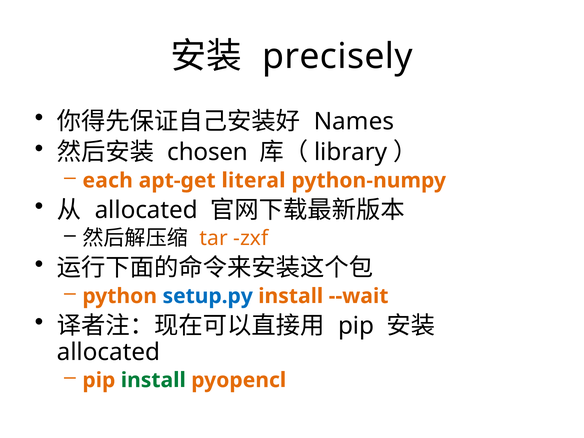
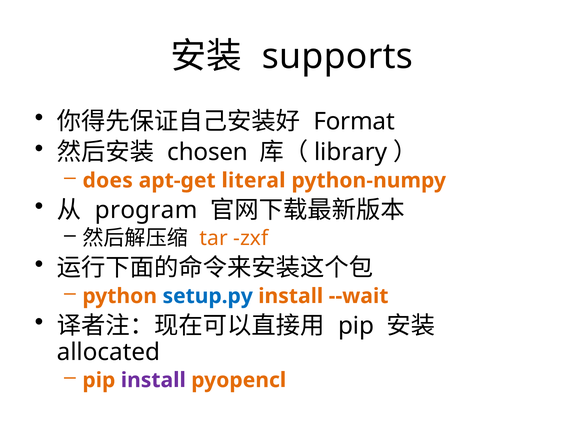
precisely: precisely -> supports
Names: Names -> Format
each: each -> does
allocated at (146, 210): allocated -> program
install at (153, 380) colour: green -> purple
